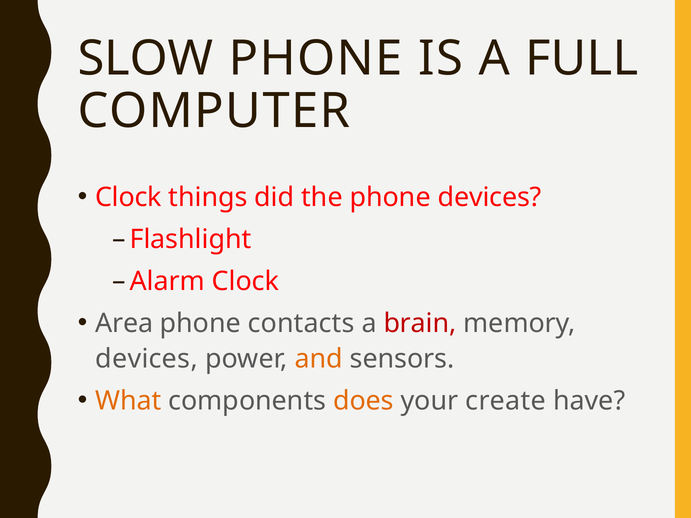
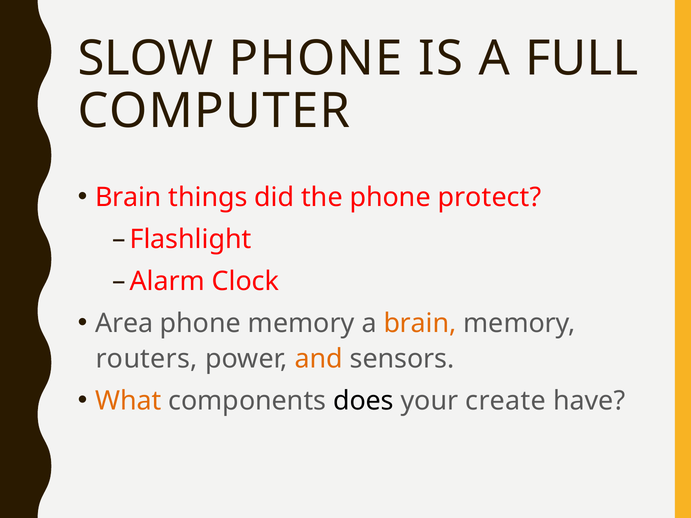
Clock at (128, 197): Clock -> Brain
phone devices: devices -> protect
phone contacts: contacts -> memory
brain at (420, 324) colour: red -> orange
devices at (147, 359): devices -> routers
does colour: orange -> black
